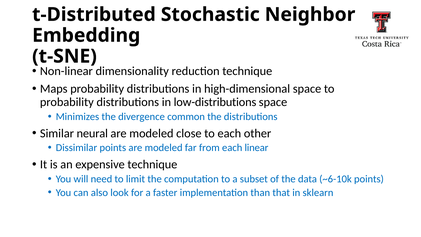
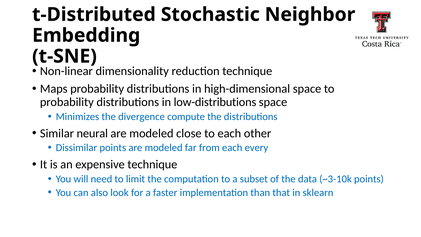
common: common -> compute
linear: linear -> every
~6-10k: ~6-10k -> ~3-10k
